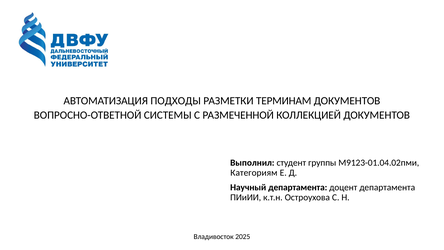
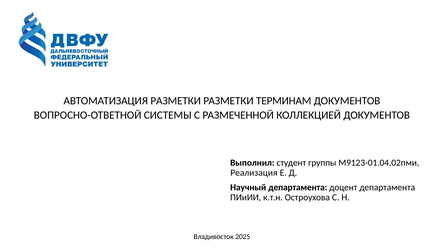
АВТОМАТИЗАЦИЯ ПОДХОДЫ: ПОДХОДЫ -> РАЗМЕТКИ
Категориям: Категориям -> Реализация
